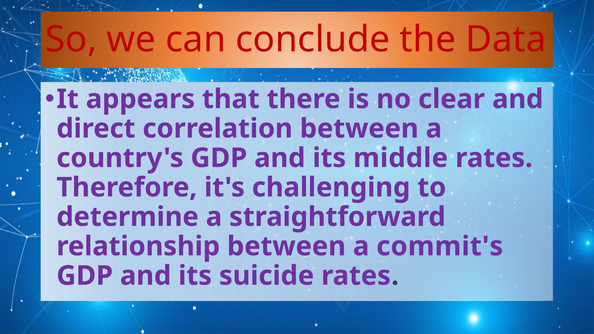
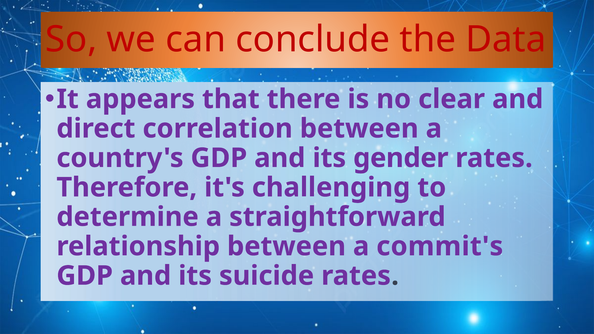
middle: middle -> gender
